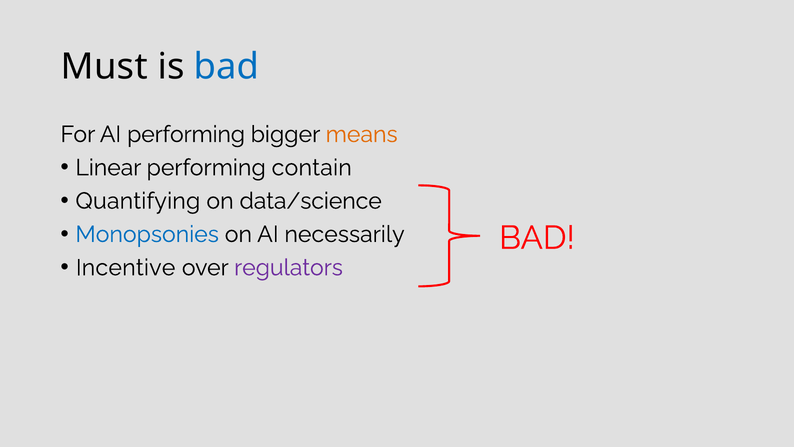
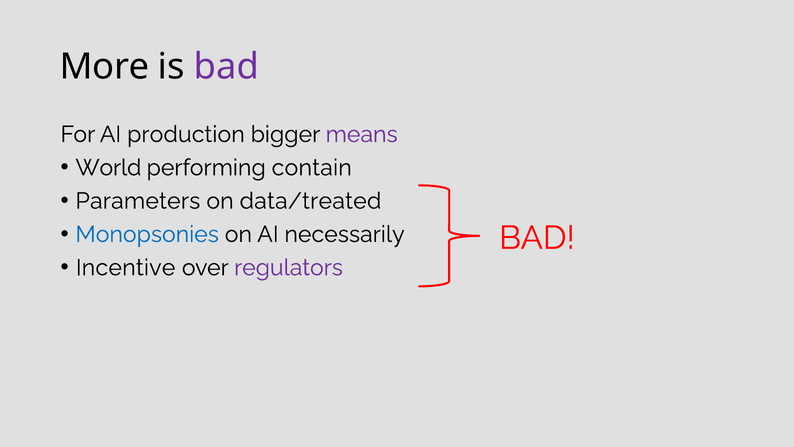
Must: Must -> More
bad at (227, 67) colour: blue -> purple
AI performing: performing -> production
means colour: orange -> purple
Linear: Linear -> World
Quantifying: Quantifying -> Parameters
data/science: data/science -> data/treated
